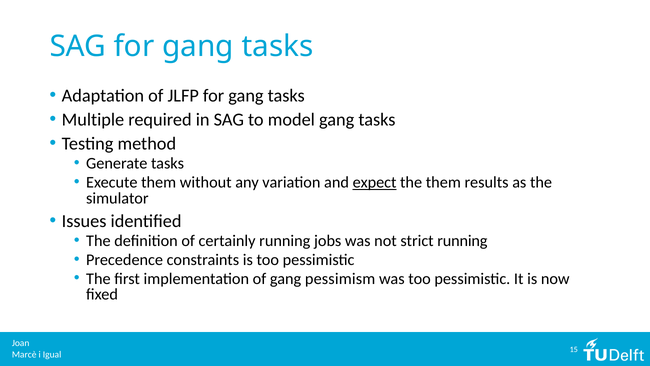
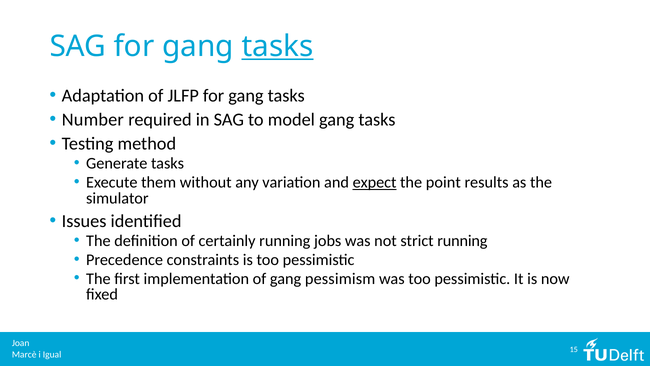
tasks at (278, 46) underline: none -> present
Multiple: Multiple -> Number
the them: them -> point
